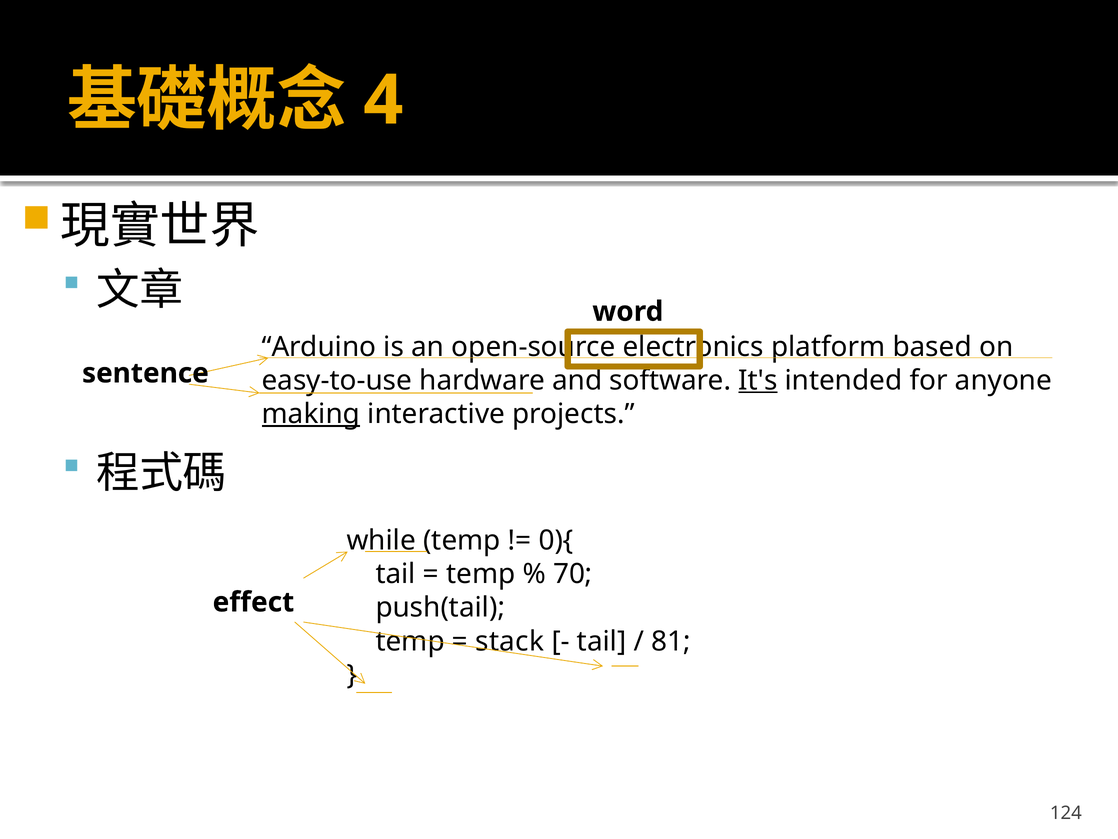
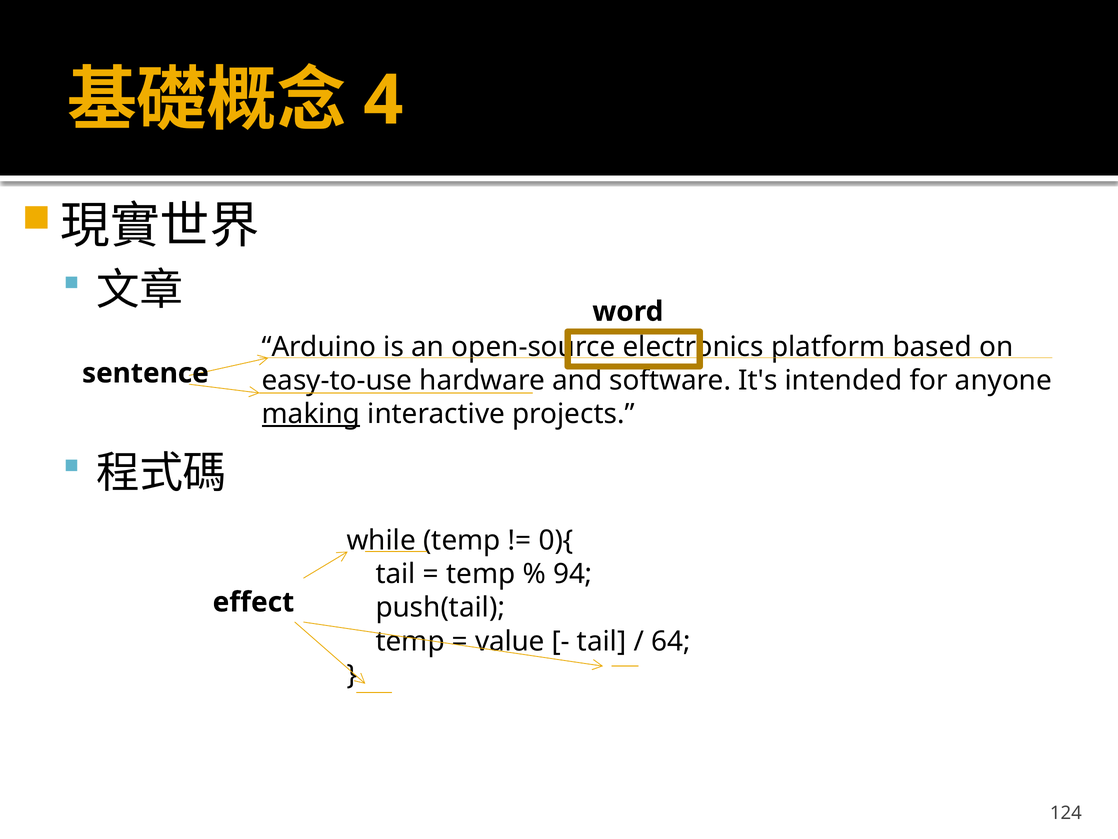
It's underline: present -> none
70: 70 -> 94
stack: stack -> value
81: 81 -> 64
